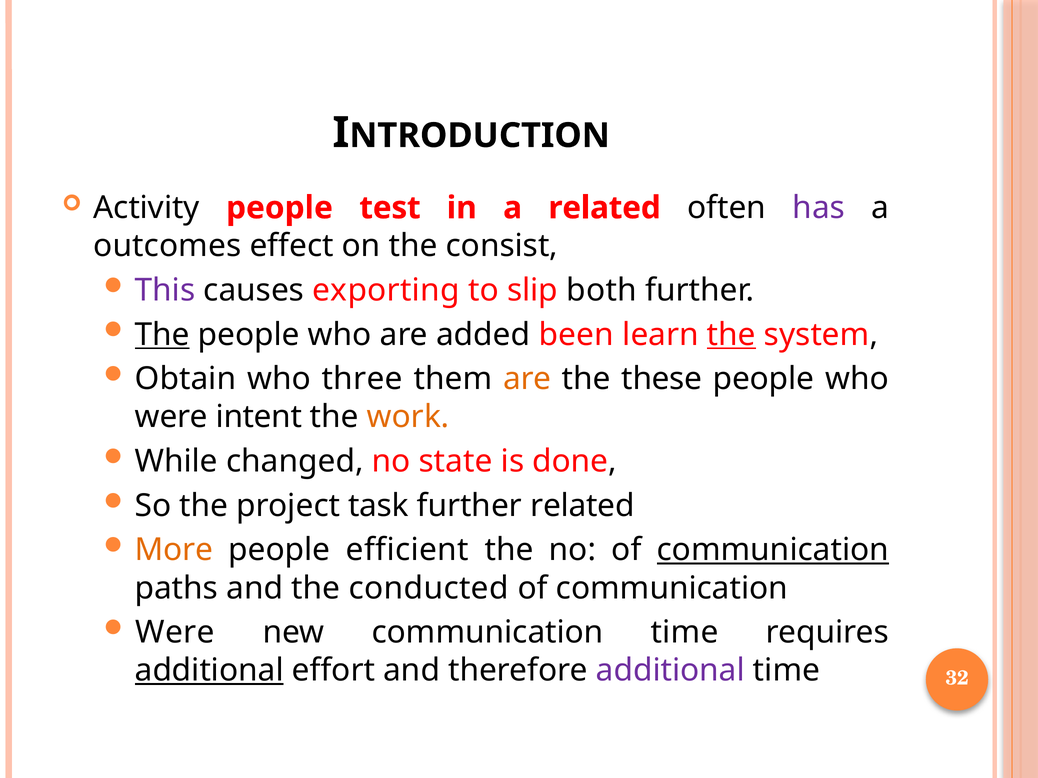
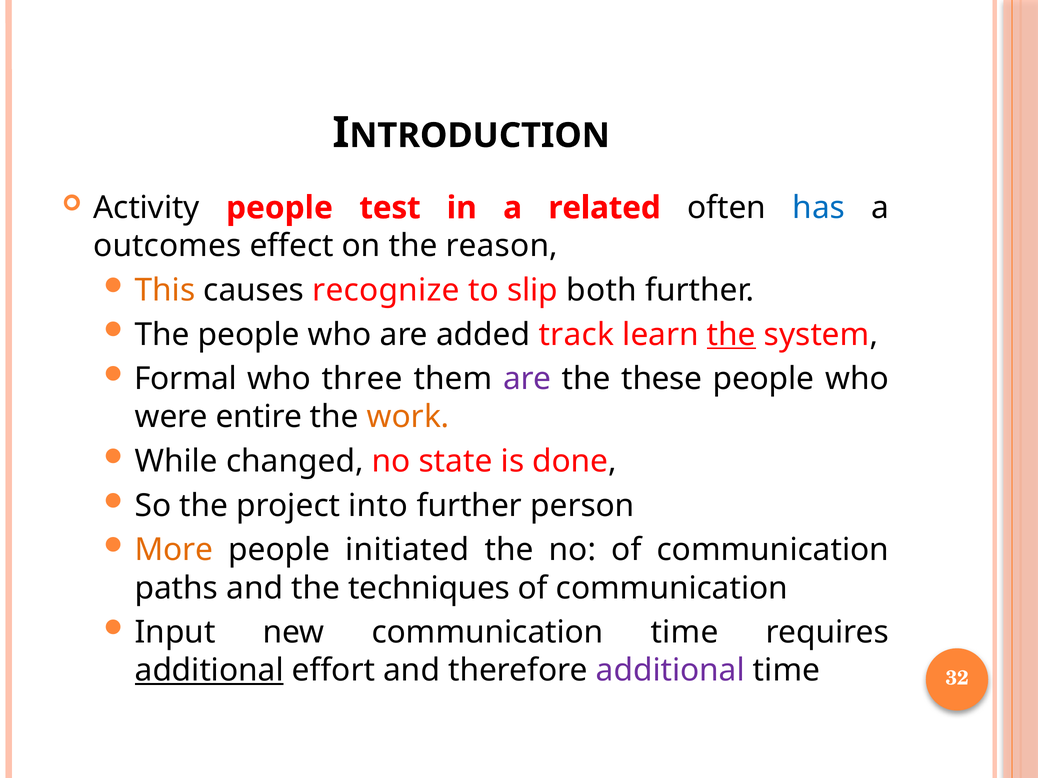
has colour: purple -> blue
consist: consist -> reason
This colour: purple -> orange
exporting: exporting -> recognize
The at (162, 335) underline: present -> none
been: been -> track
Obtain: Obtain -> Formal
are at (527, 379) colour: orange -> purple
intent: intent -> entire
task: task -> into
further related: related -> person
efficient: efficient -> initiated
communication at (773, 550) underline: present -> none
conducted: conducted -> techniques
Were at (175, 633): Were -> Input
